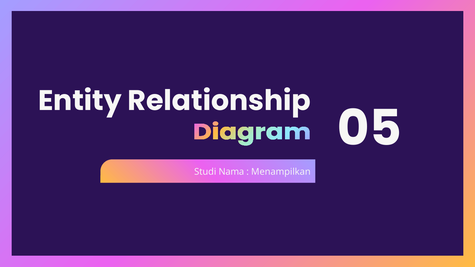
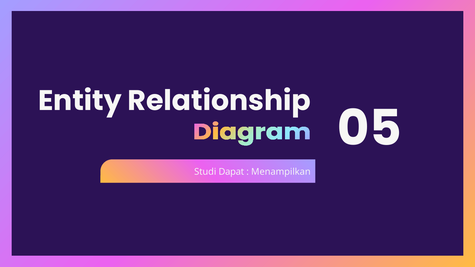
Nama: Nama -> Dapat
